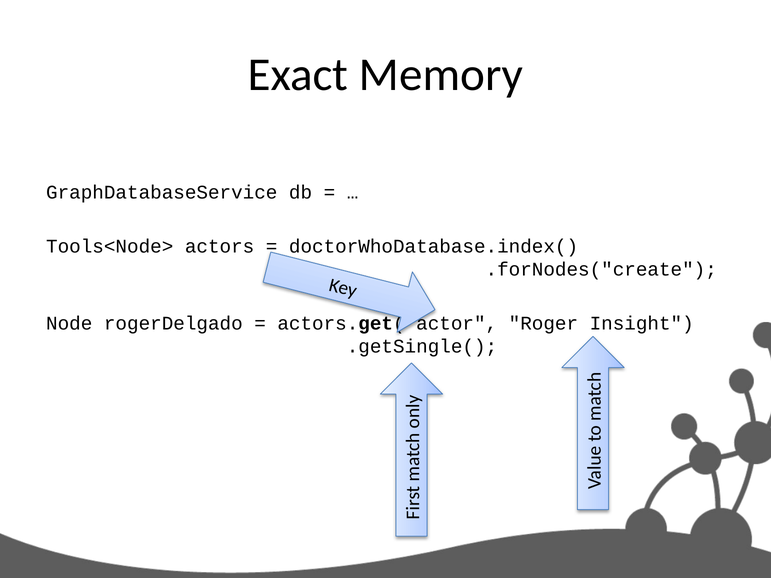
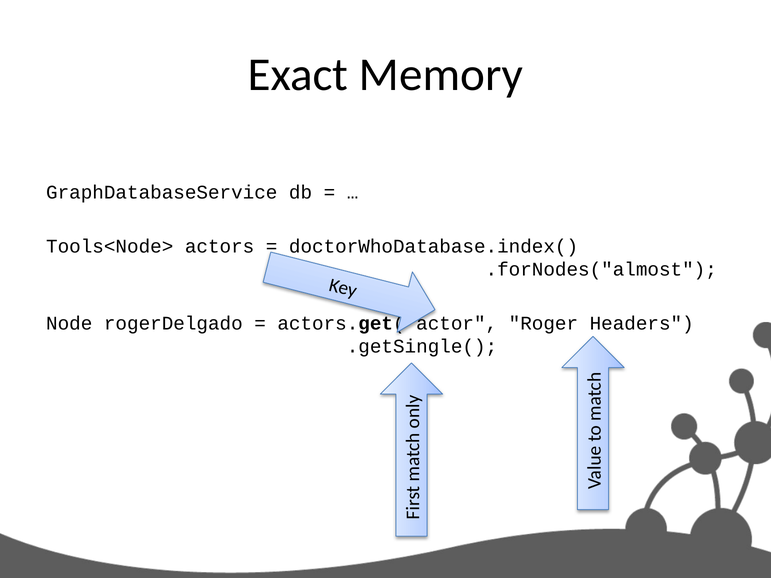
.forNodes("create: .forNodes("create -> .forNodes("almost
Insight: Insight -> Headers
